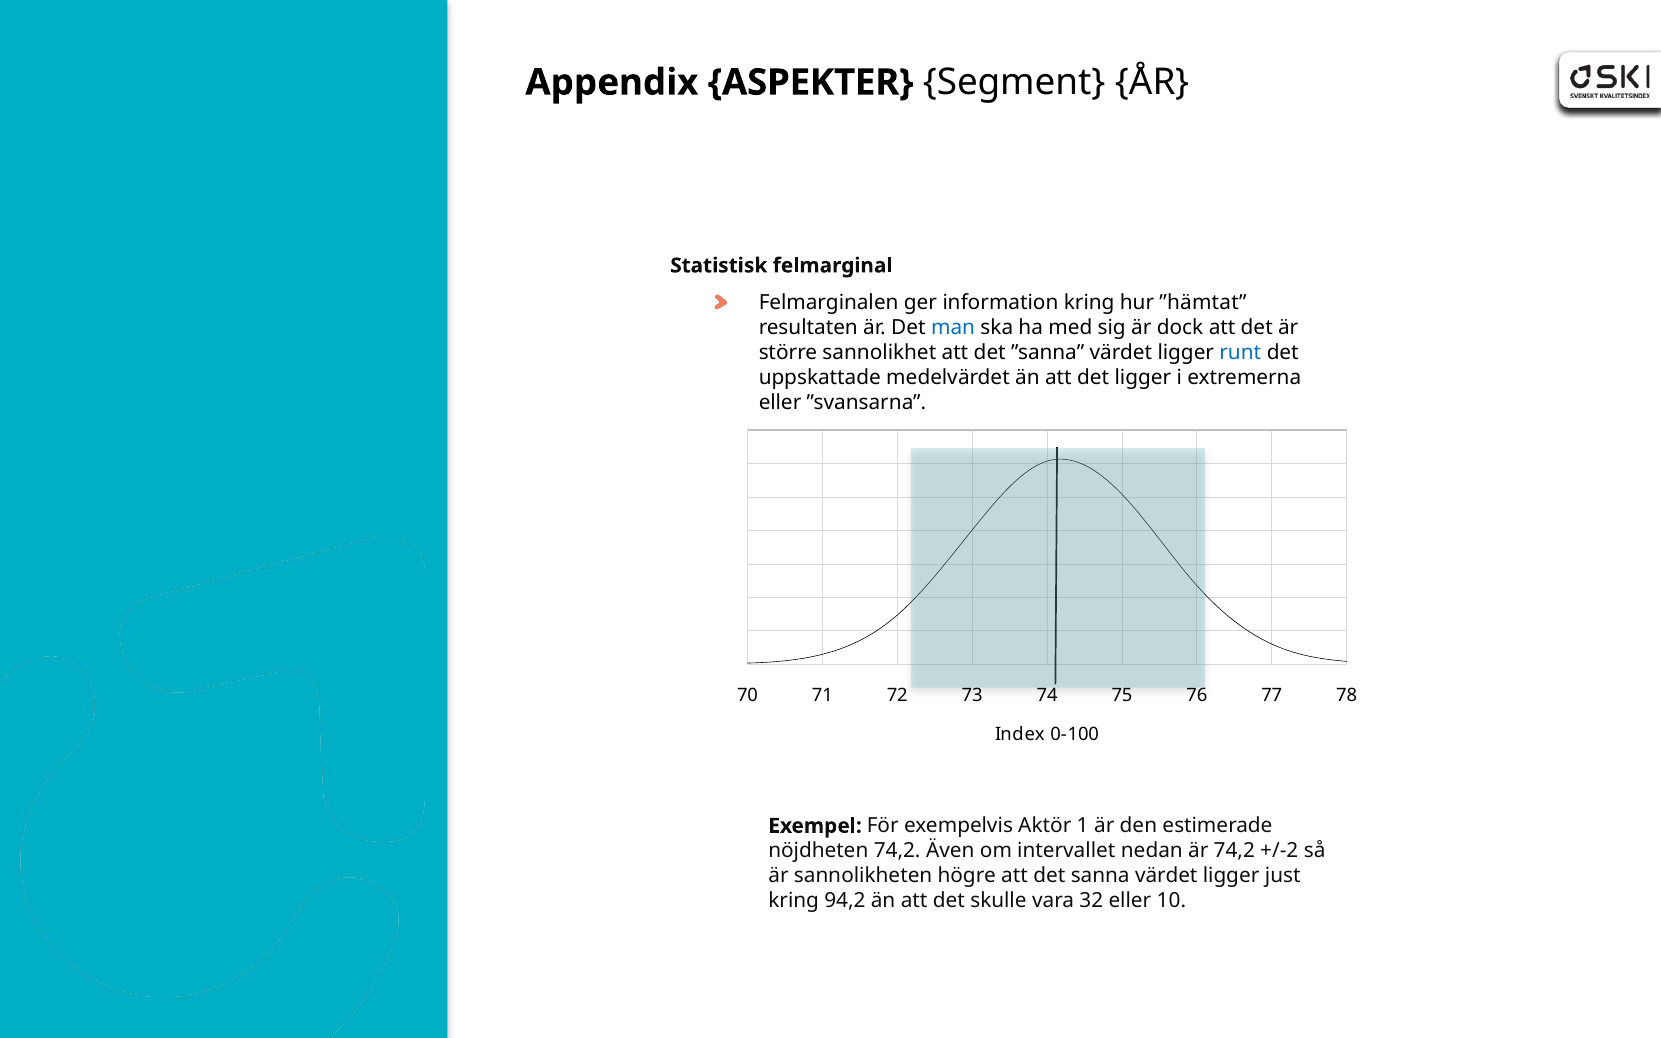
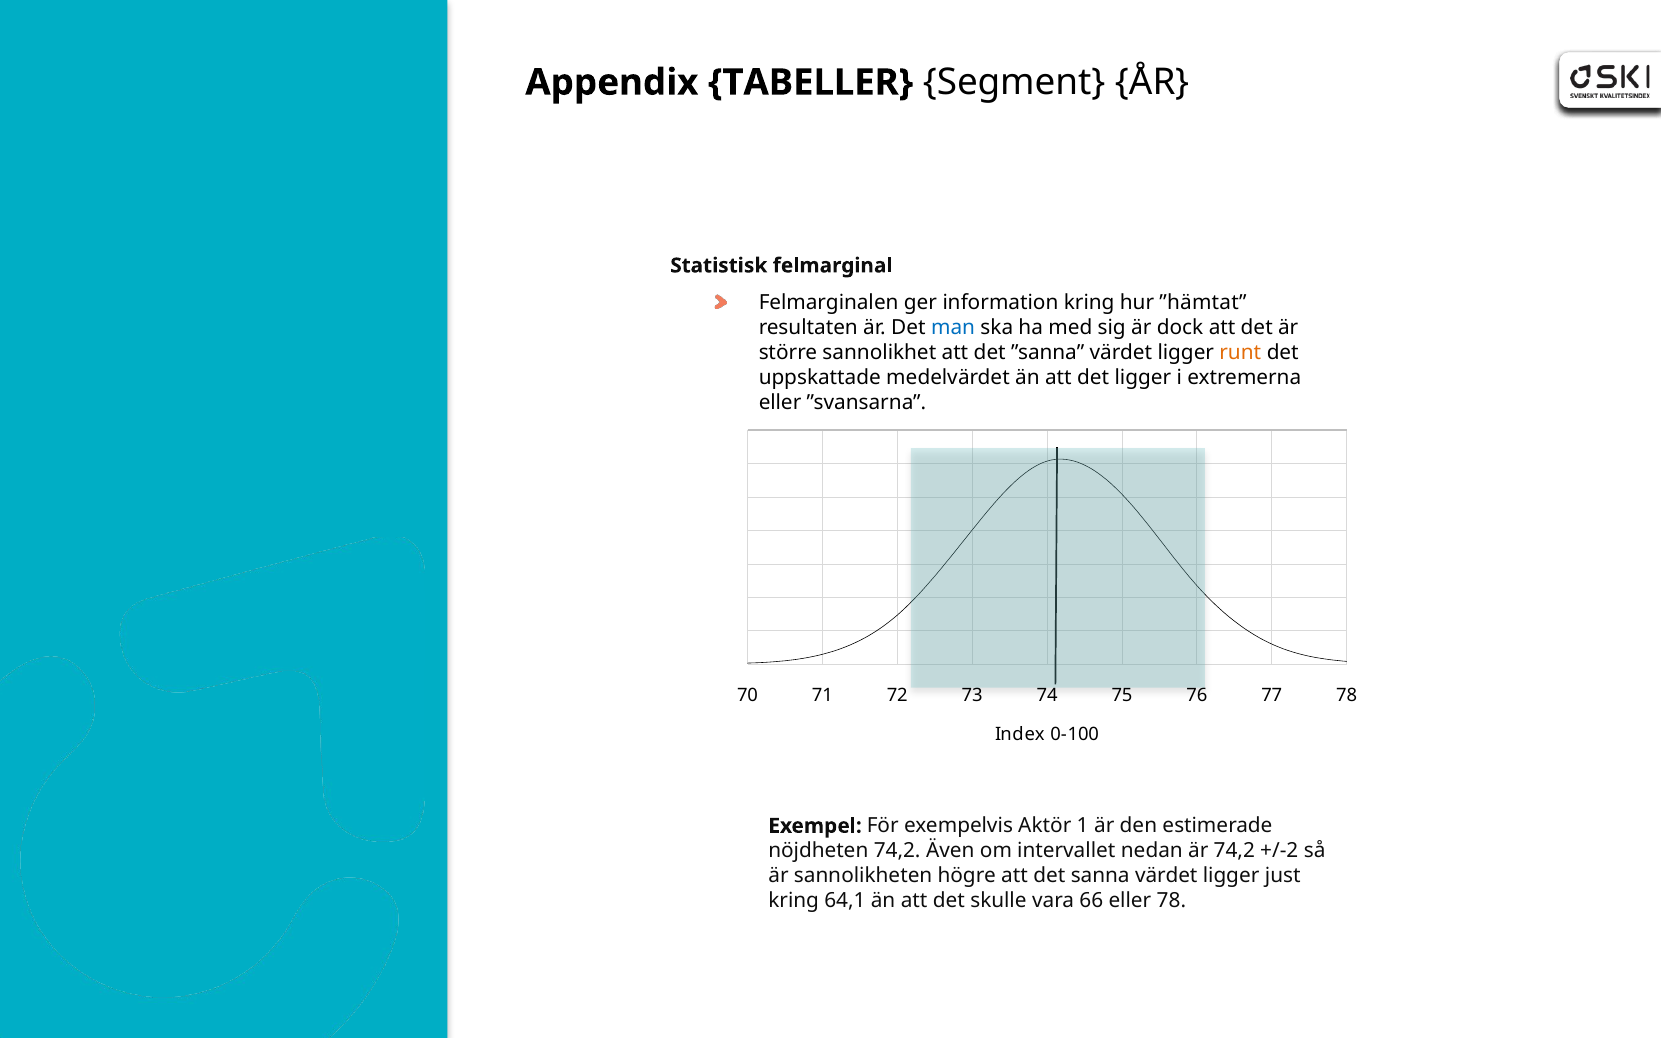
ASPEKTER: ASPEKTER -> TABELLER
runt colour: blue -> orange
94,2: 94,2 -> 64,1
32: 32 -> 66
eller 10: 10 -> 78
